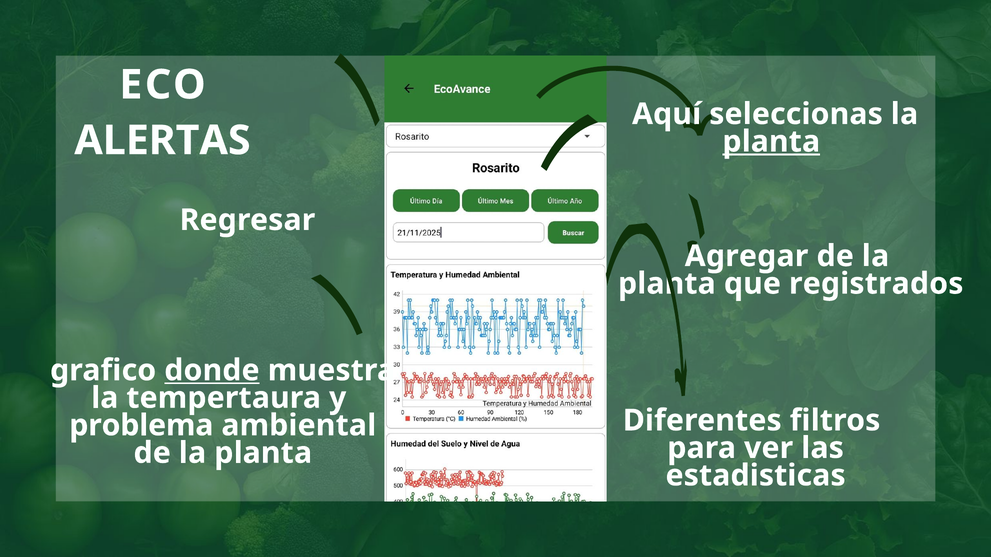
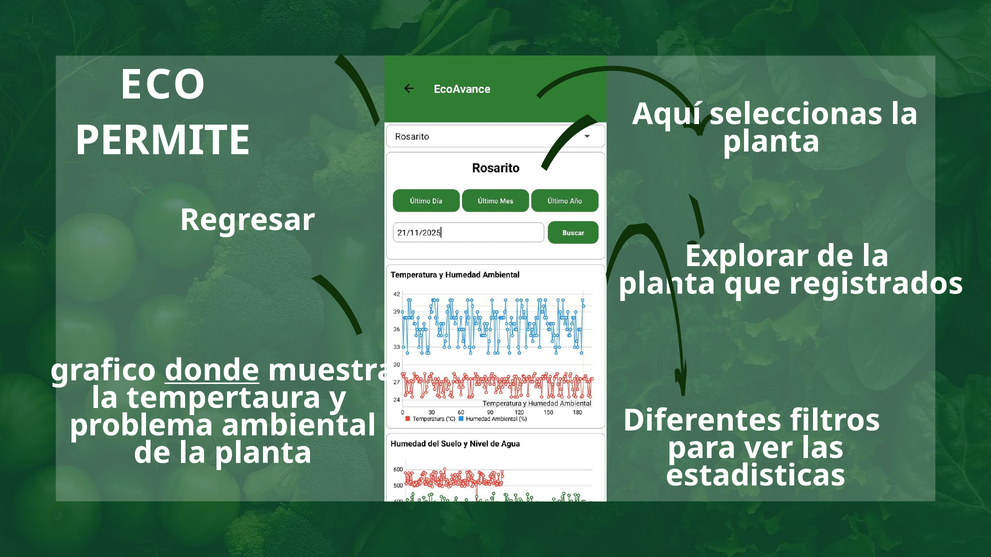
ALERTAS: ALERTAS -> PERMITE
planta at (771, 142) underline: present -> none
Agregar: Agregar -> Explorar
